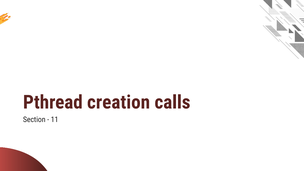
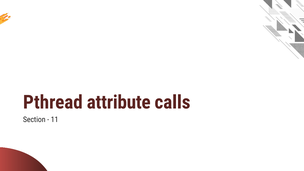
creation: creation -> attribute
